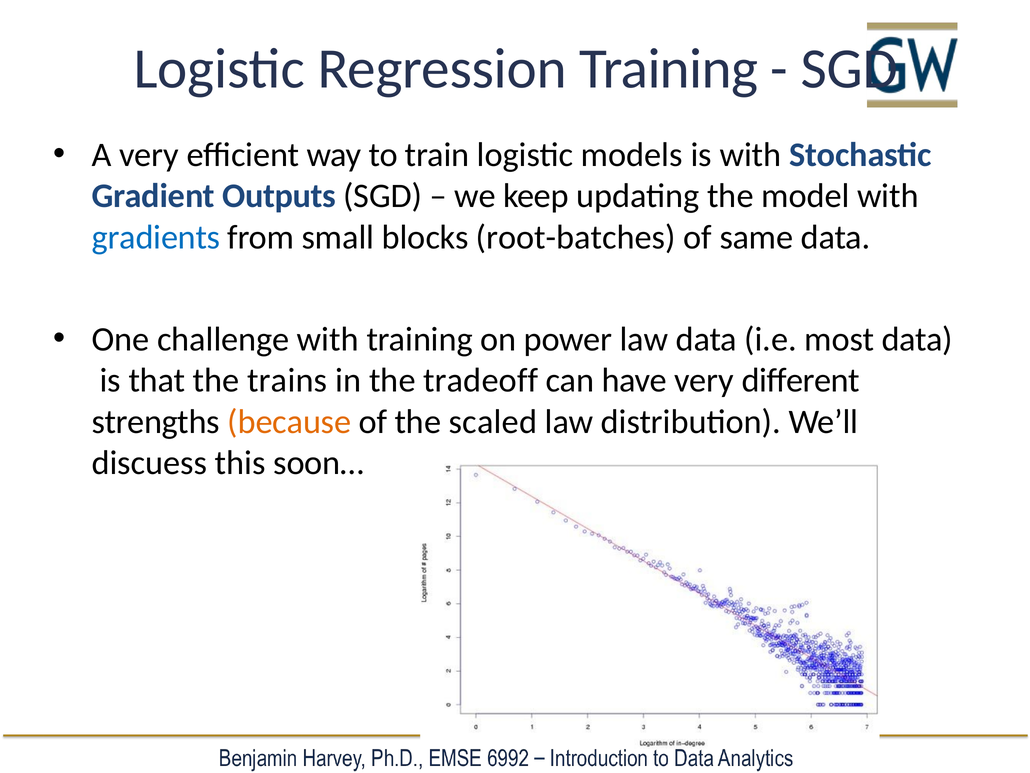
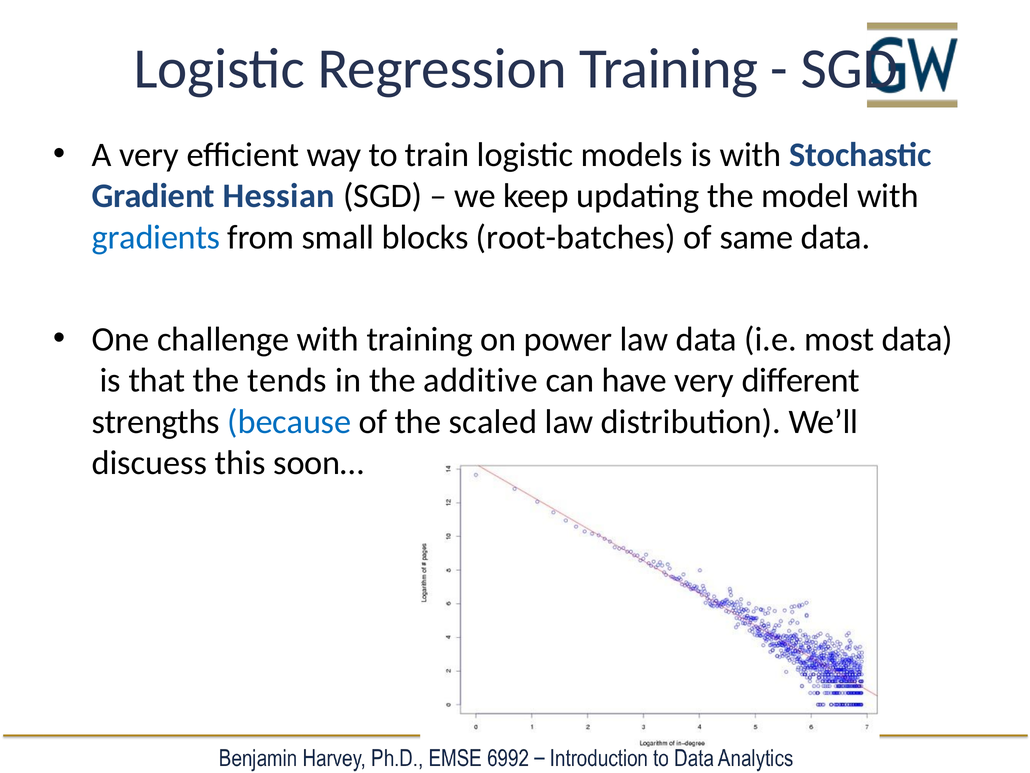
Outputs: Outputs -> Hessian
trains: trains -> tends
tradeoff: tradeoff -> additive
because colour: orange -> blue
